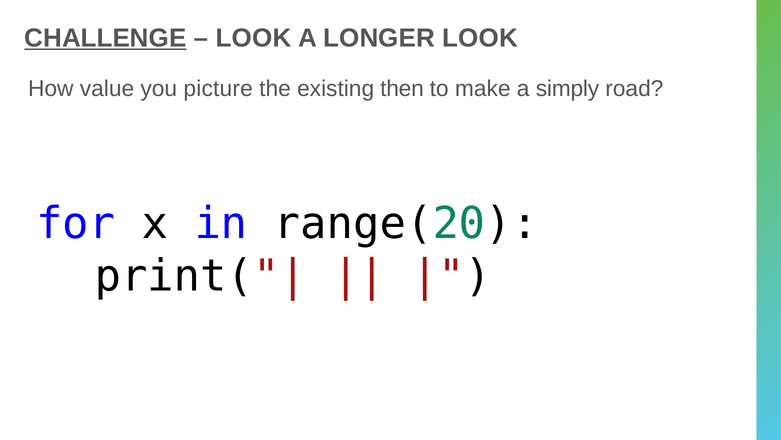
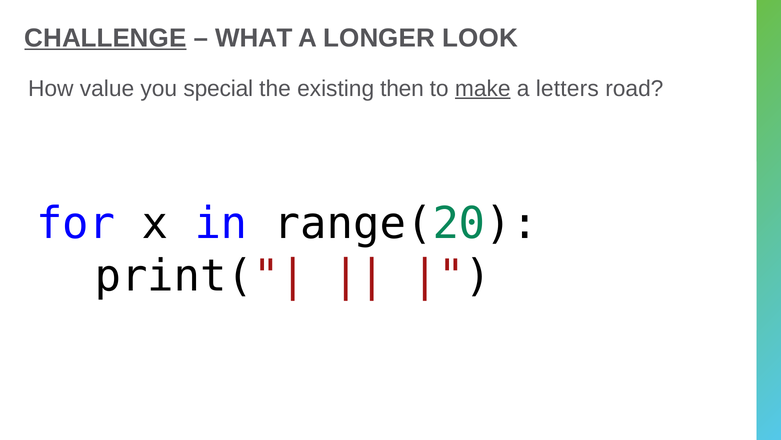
LOOK at (254, 38): LOOK -> WHAT
picture: picture -> special
make underline: none -> present
simply: simply -> letters
